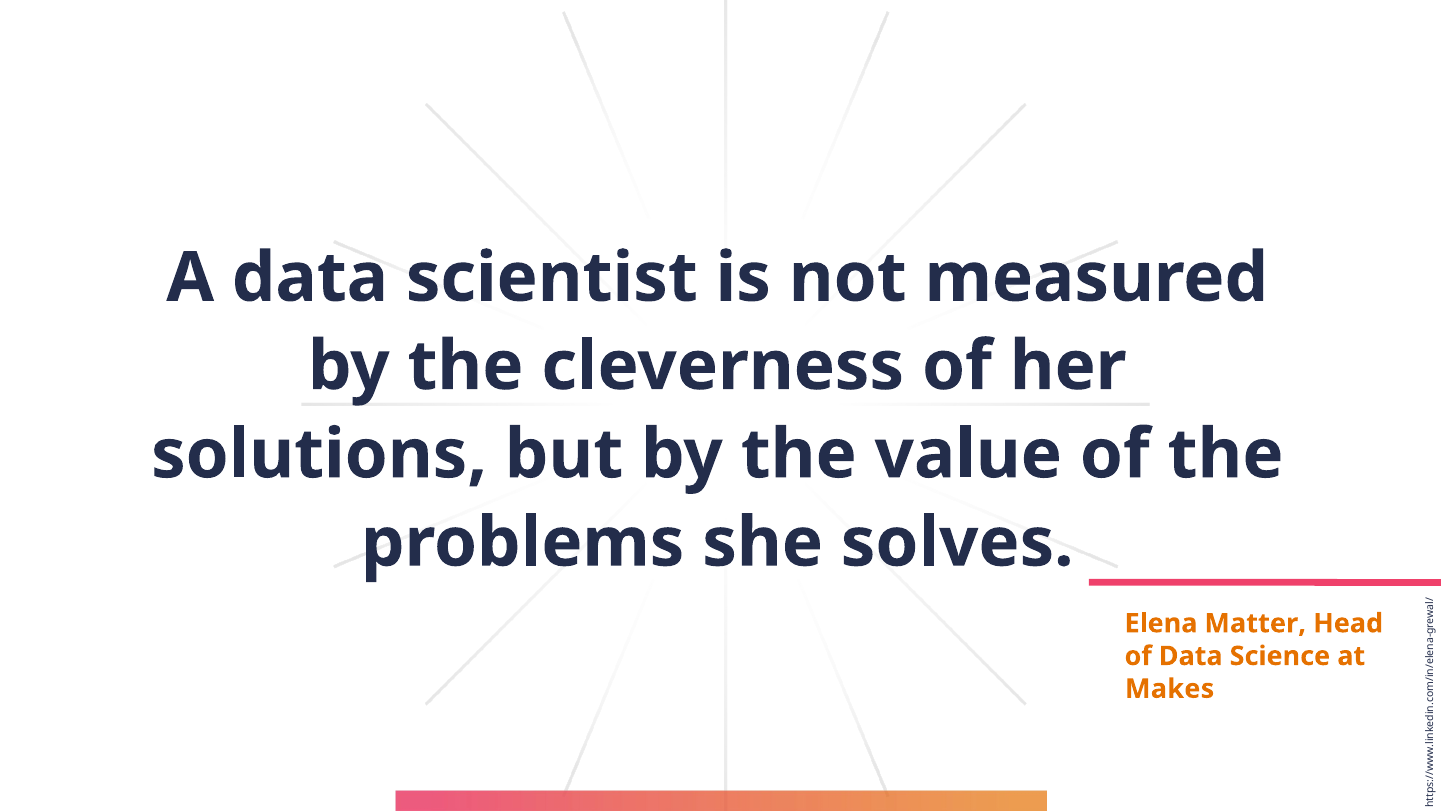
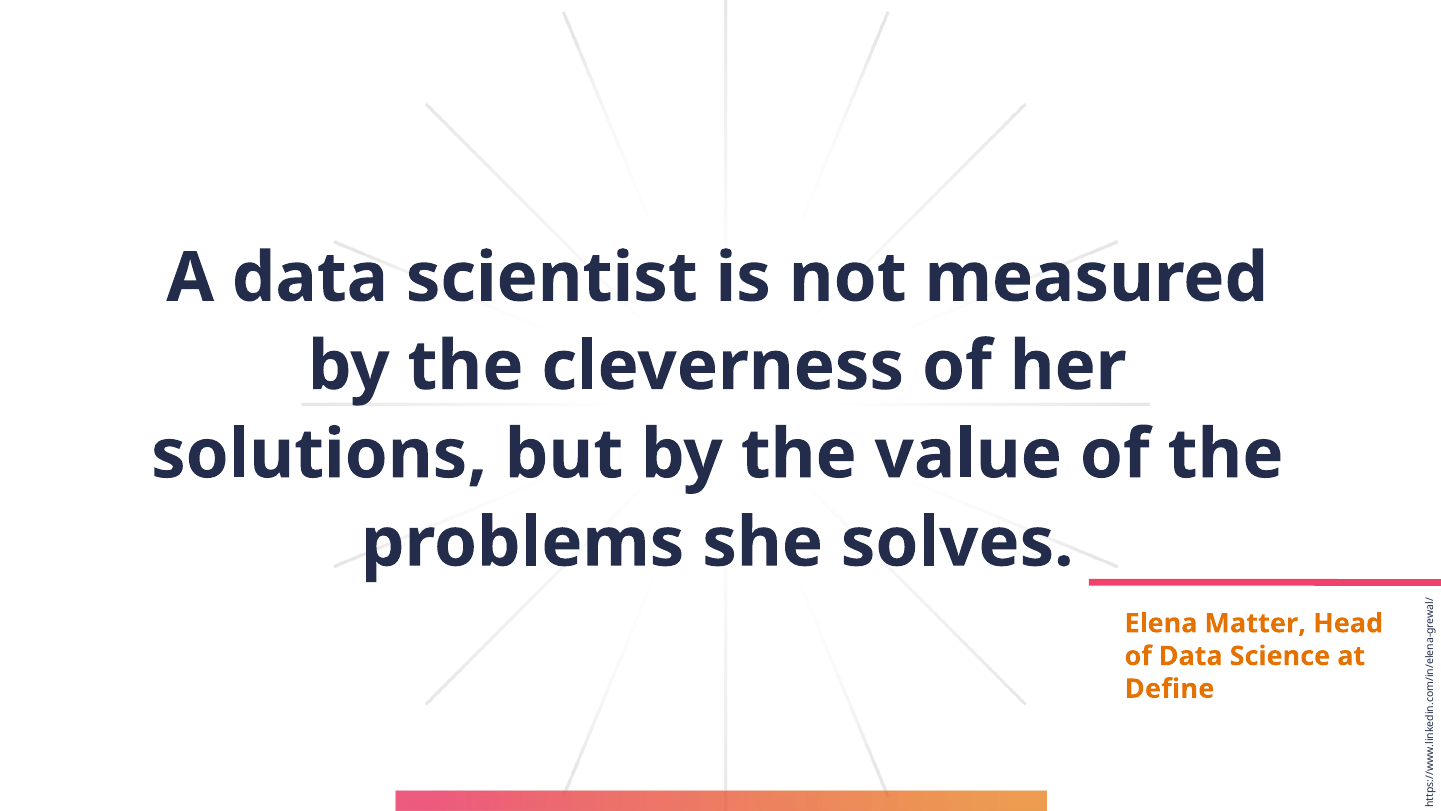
Makes: Makes -> Define
